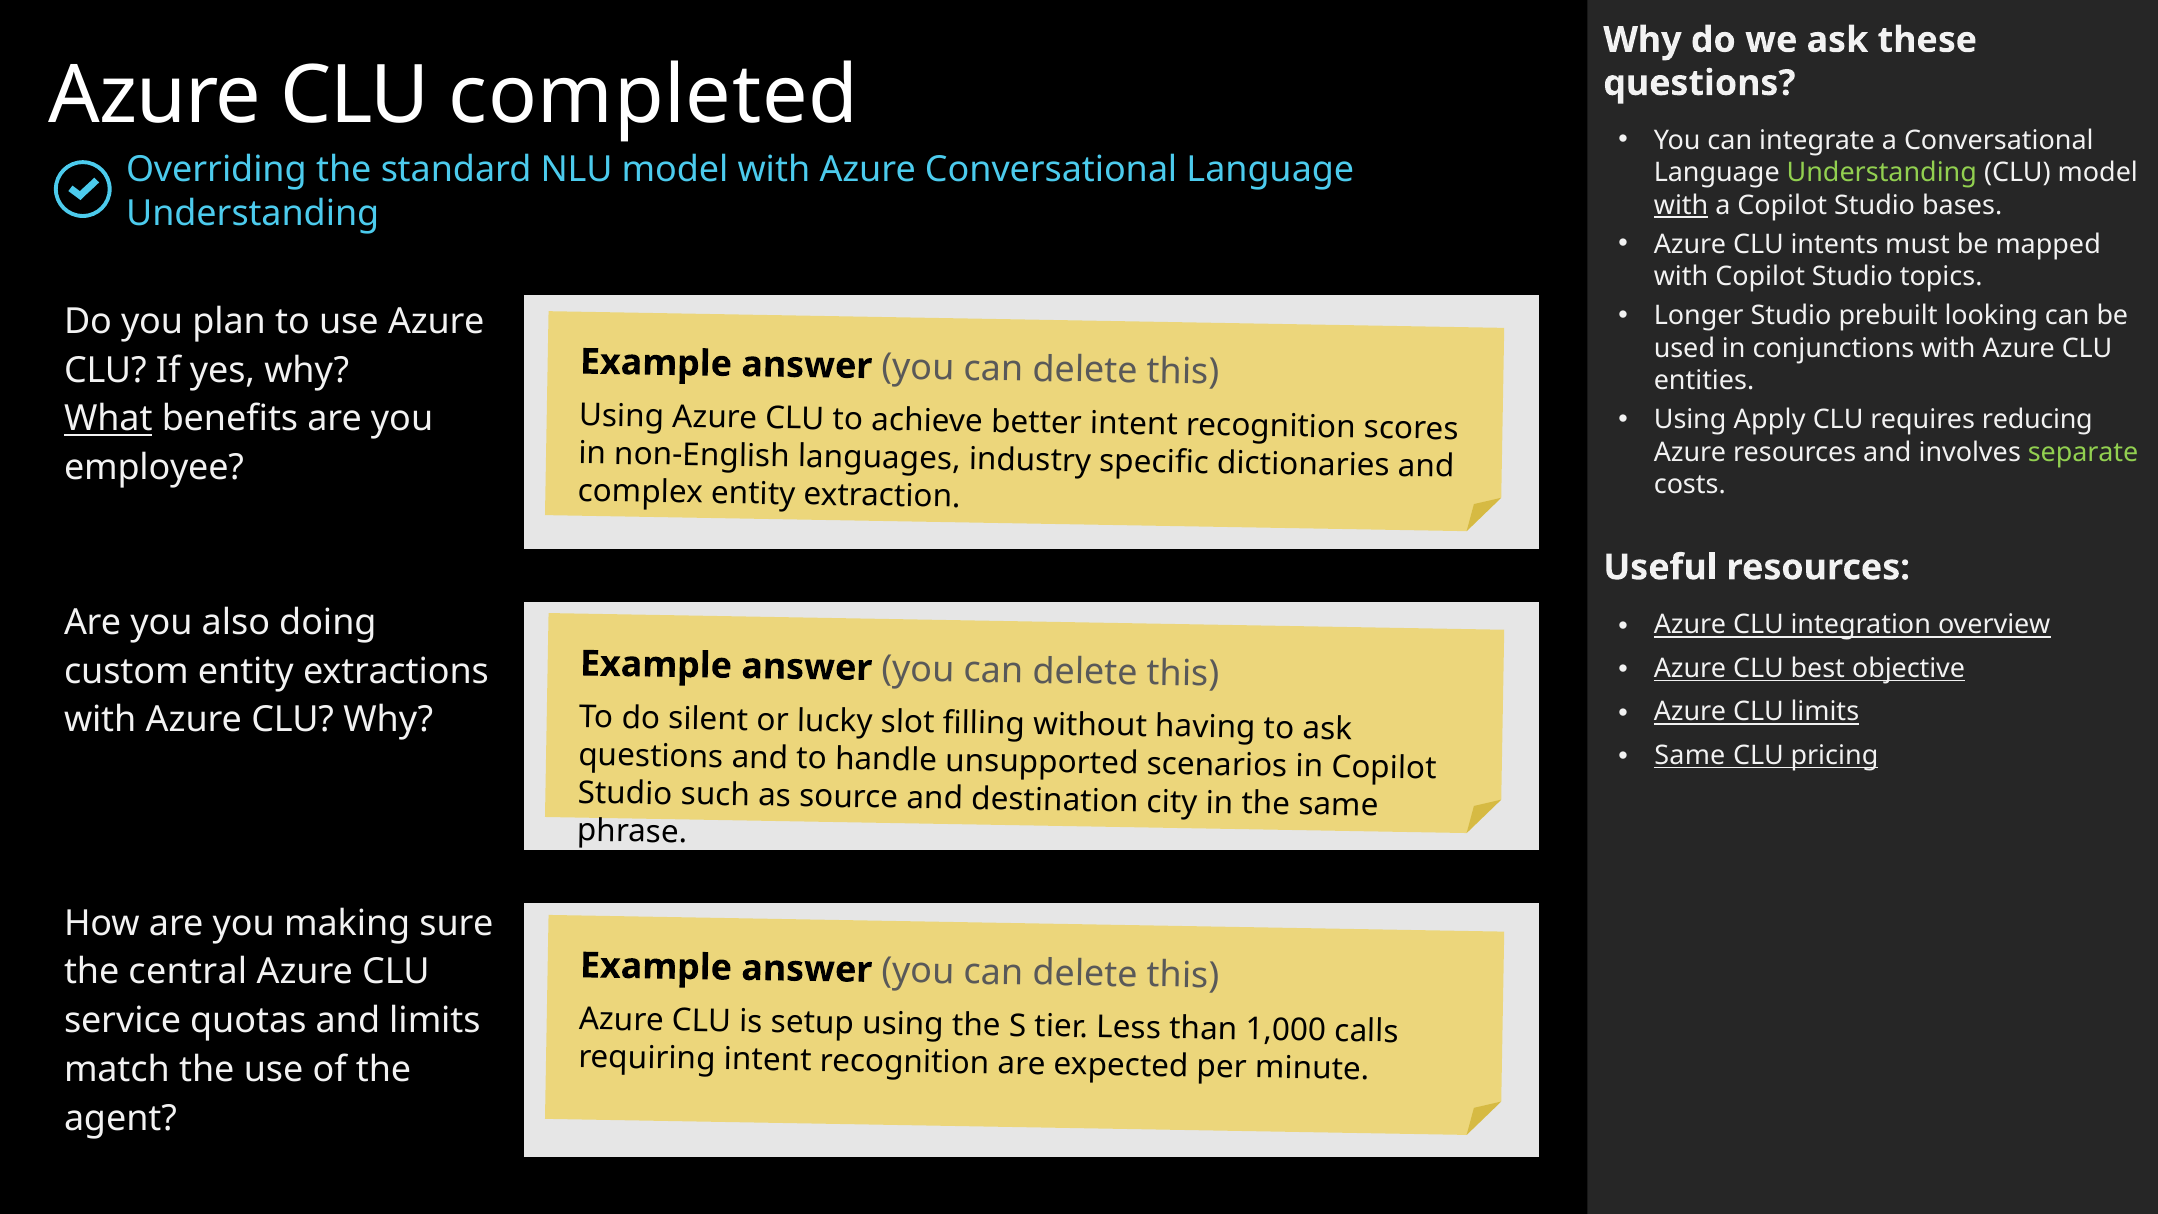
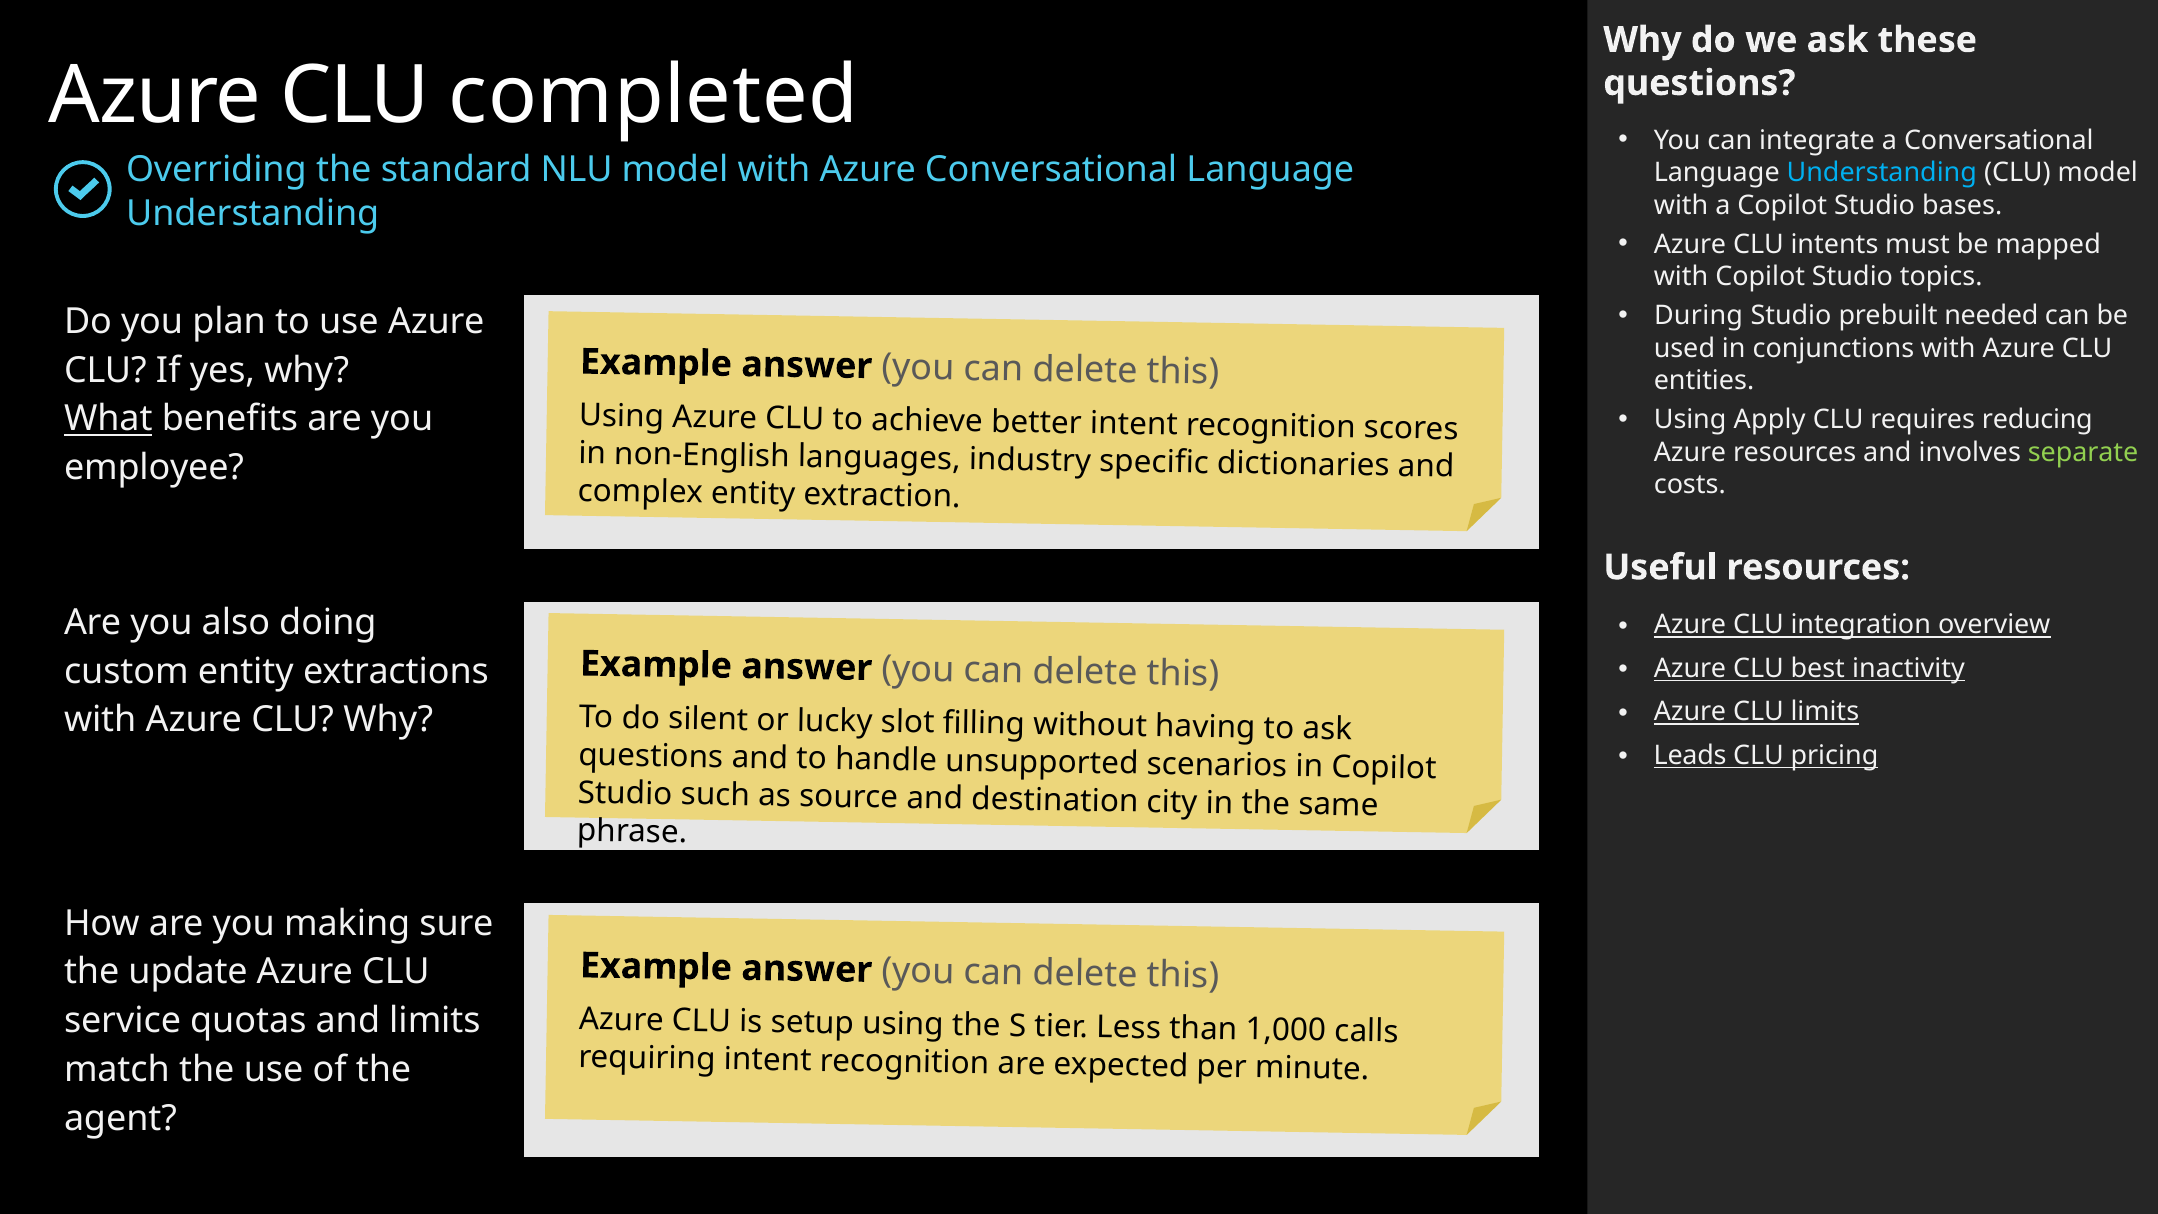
Understanding at (1882, 173) colour: light green -> light blue
with at (1681, 205) underline: present -> none
Longer: Longer -> During
looking: looking -> needed
objective: objective -> inactivity
Same at (1690, 755): Same -> Leads
central: central -> update
